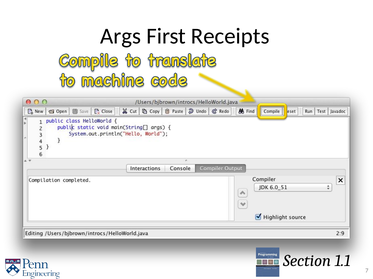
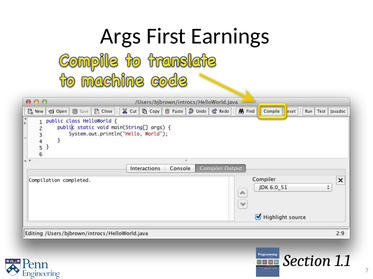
Receipts: Receipts -> Earnings
